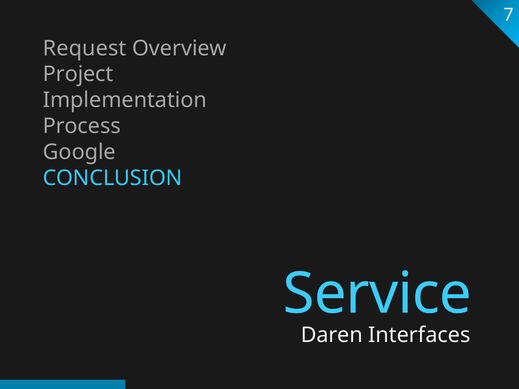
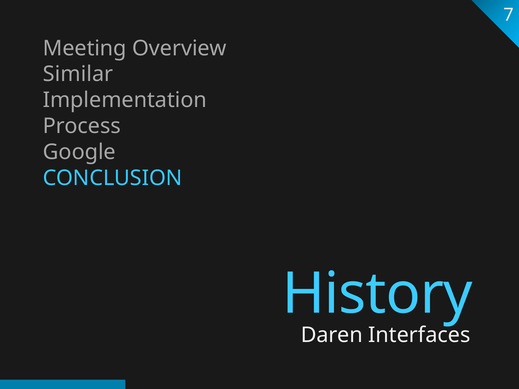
Request: Request -> Meeting
Project: Project -> Similar
Service: Service -> History
